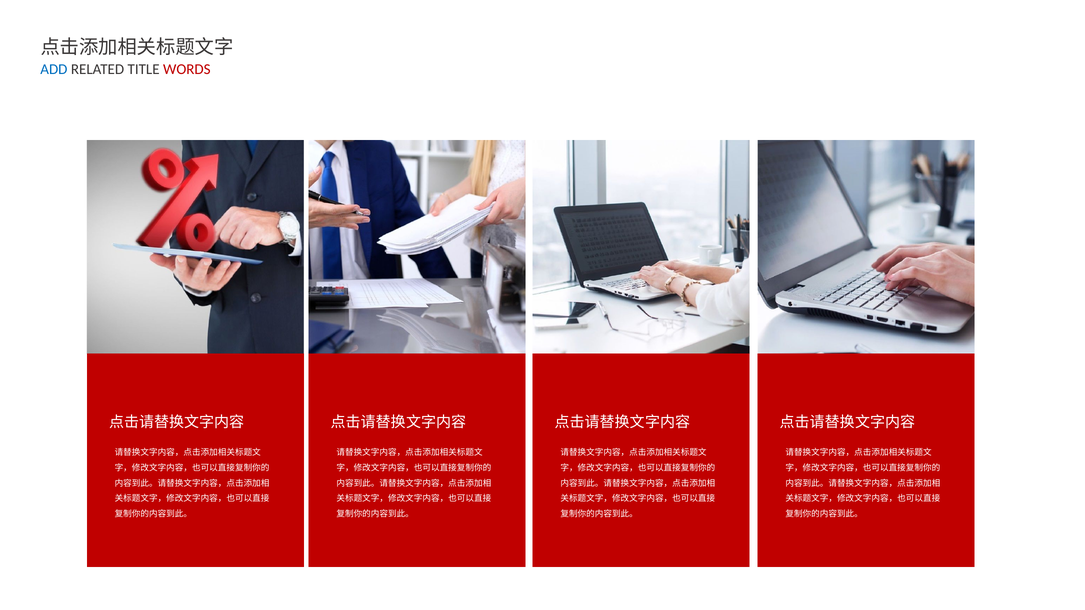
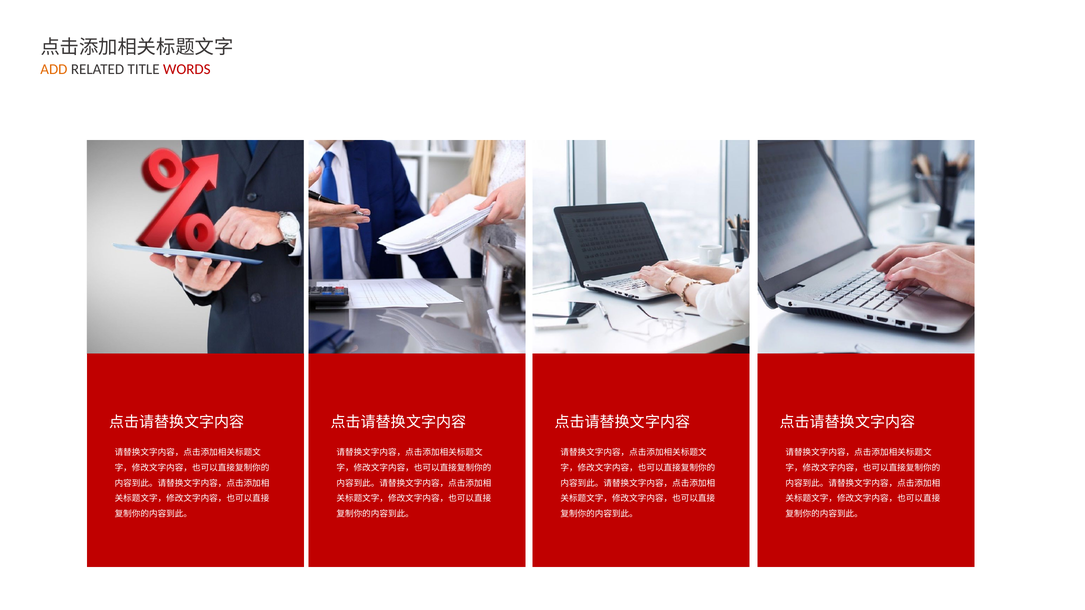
ADD colour: blue -> orange
